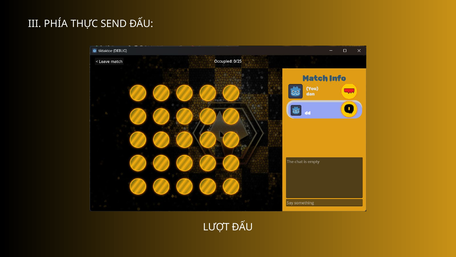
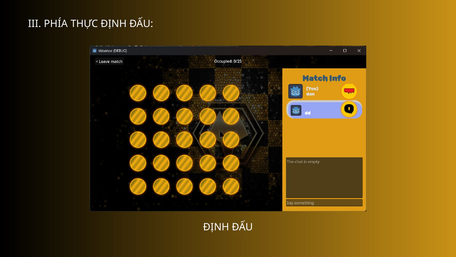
THỰC SEND: SEND -> ĐỊNH
LƯỢT at (216, 227): LƯỢT -> ĐỊNH
